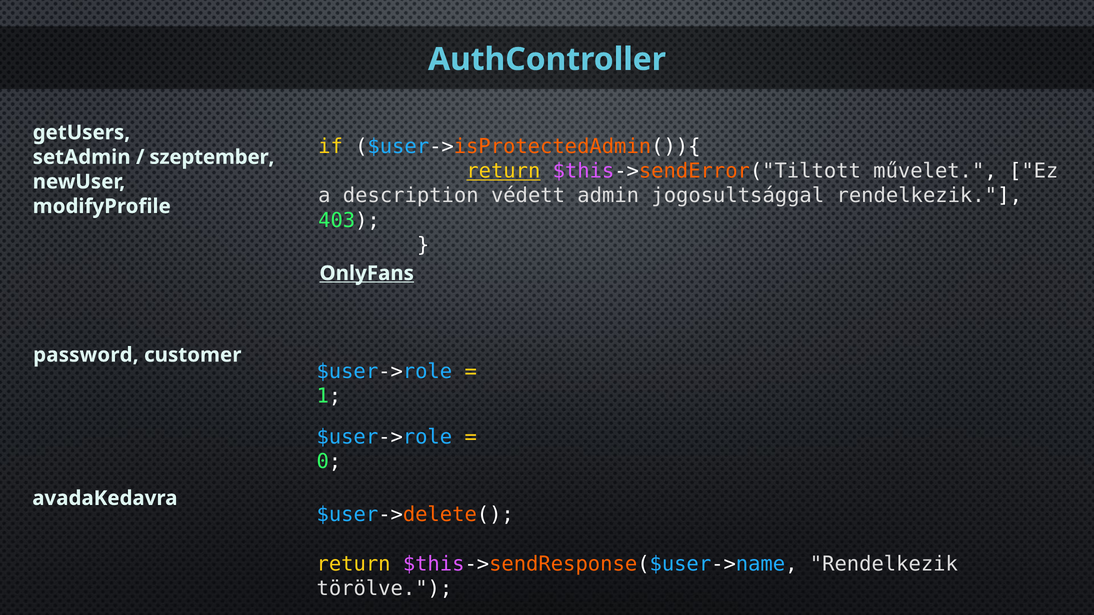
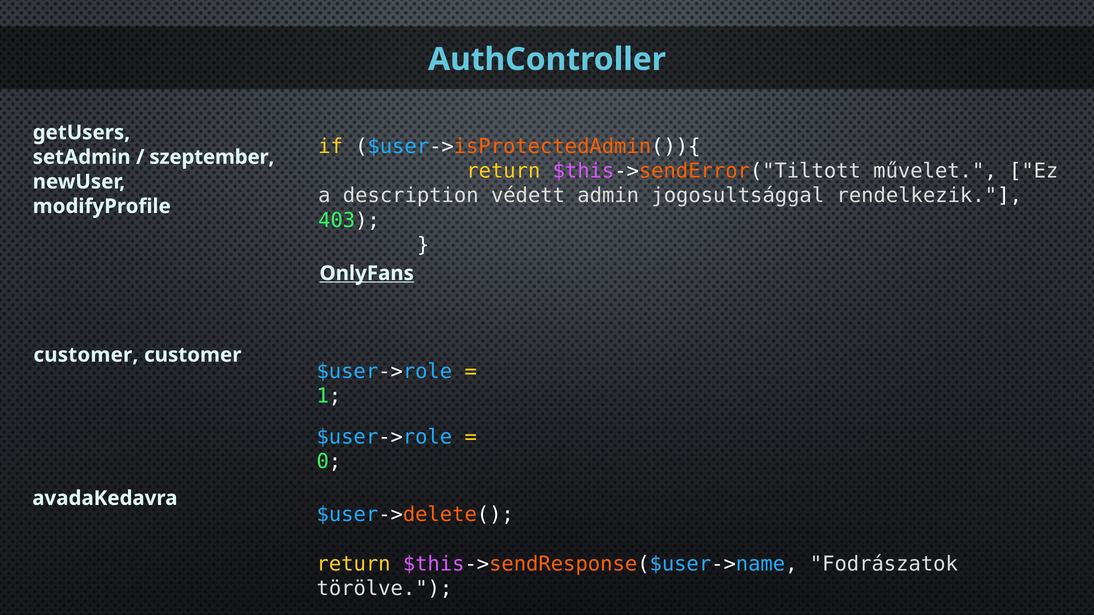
return at (503, 171) underline: present -> none
password at (86, 355): password -> customer
$this->sendResponse($user->name Rendelkezik: Rendelkezik -> Fodrászatok
